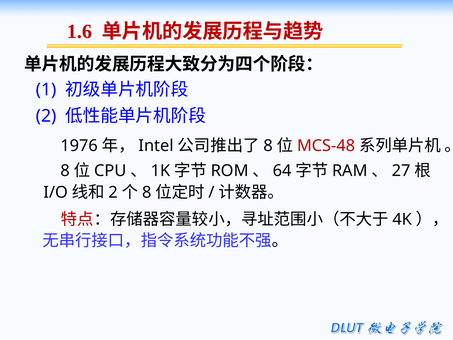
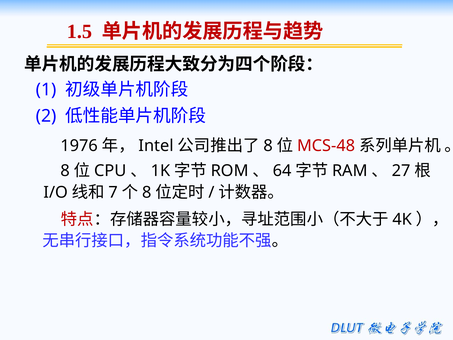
1.6: 1.6 -> 1.5
2 at (113, 192): 2 -> 7
